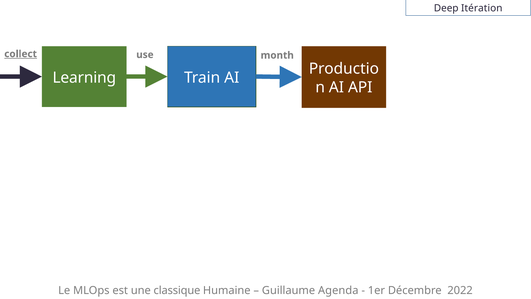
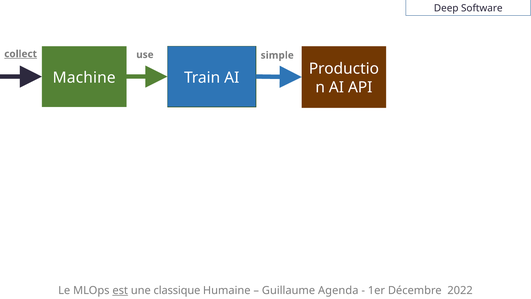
Itération: Itération -> Software
month: month -> simple
Learning: Learning -> Machine
est underline: none -> present
